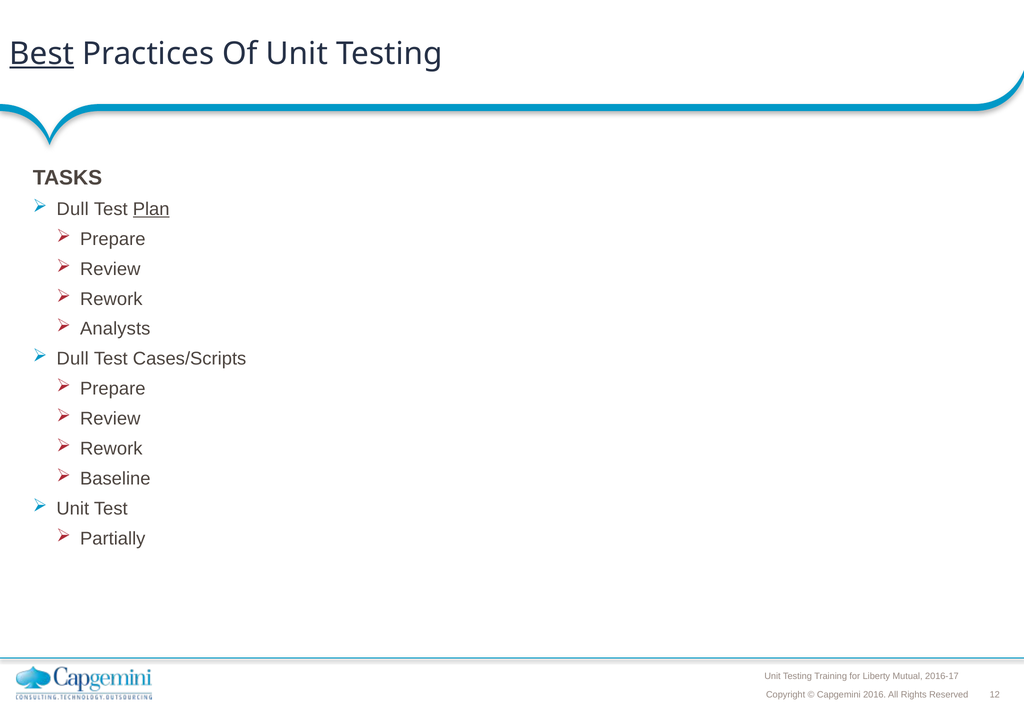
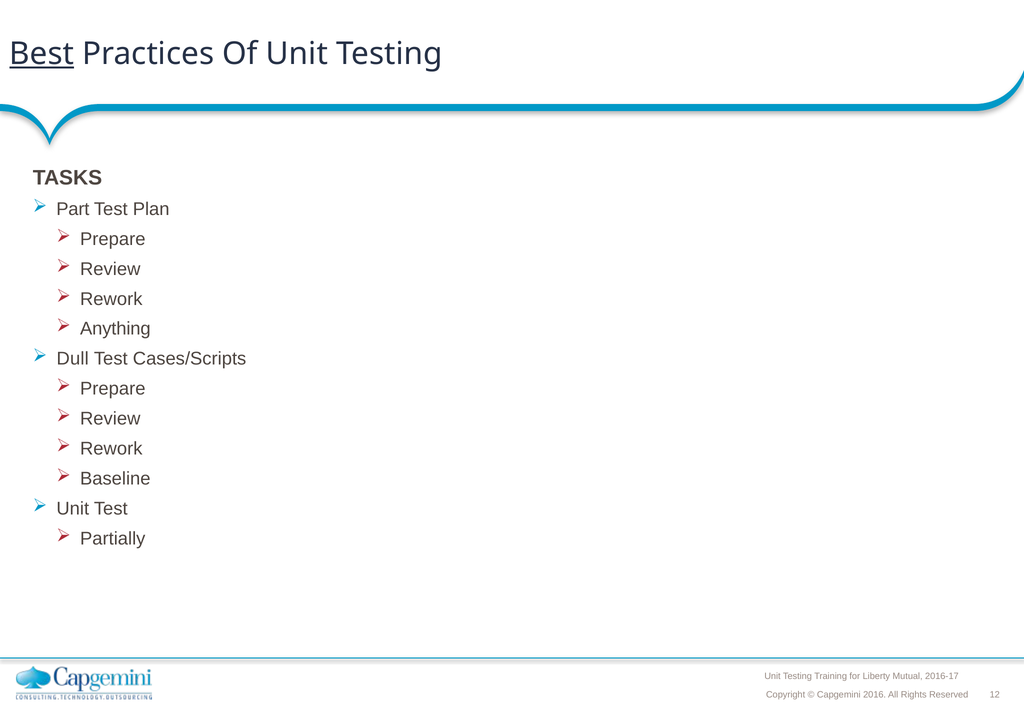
Dull at (73, 209): Dull -> Part
Plan underline: present -> none
Analysts: Analysts -> Anything
